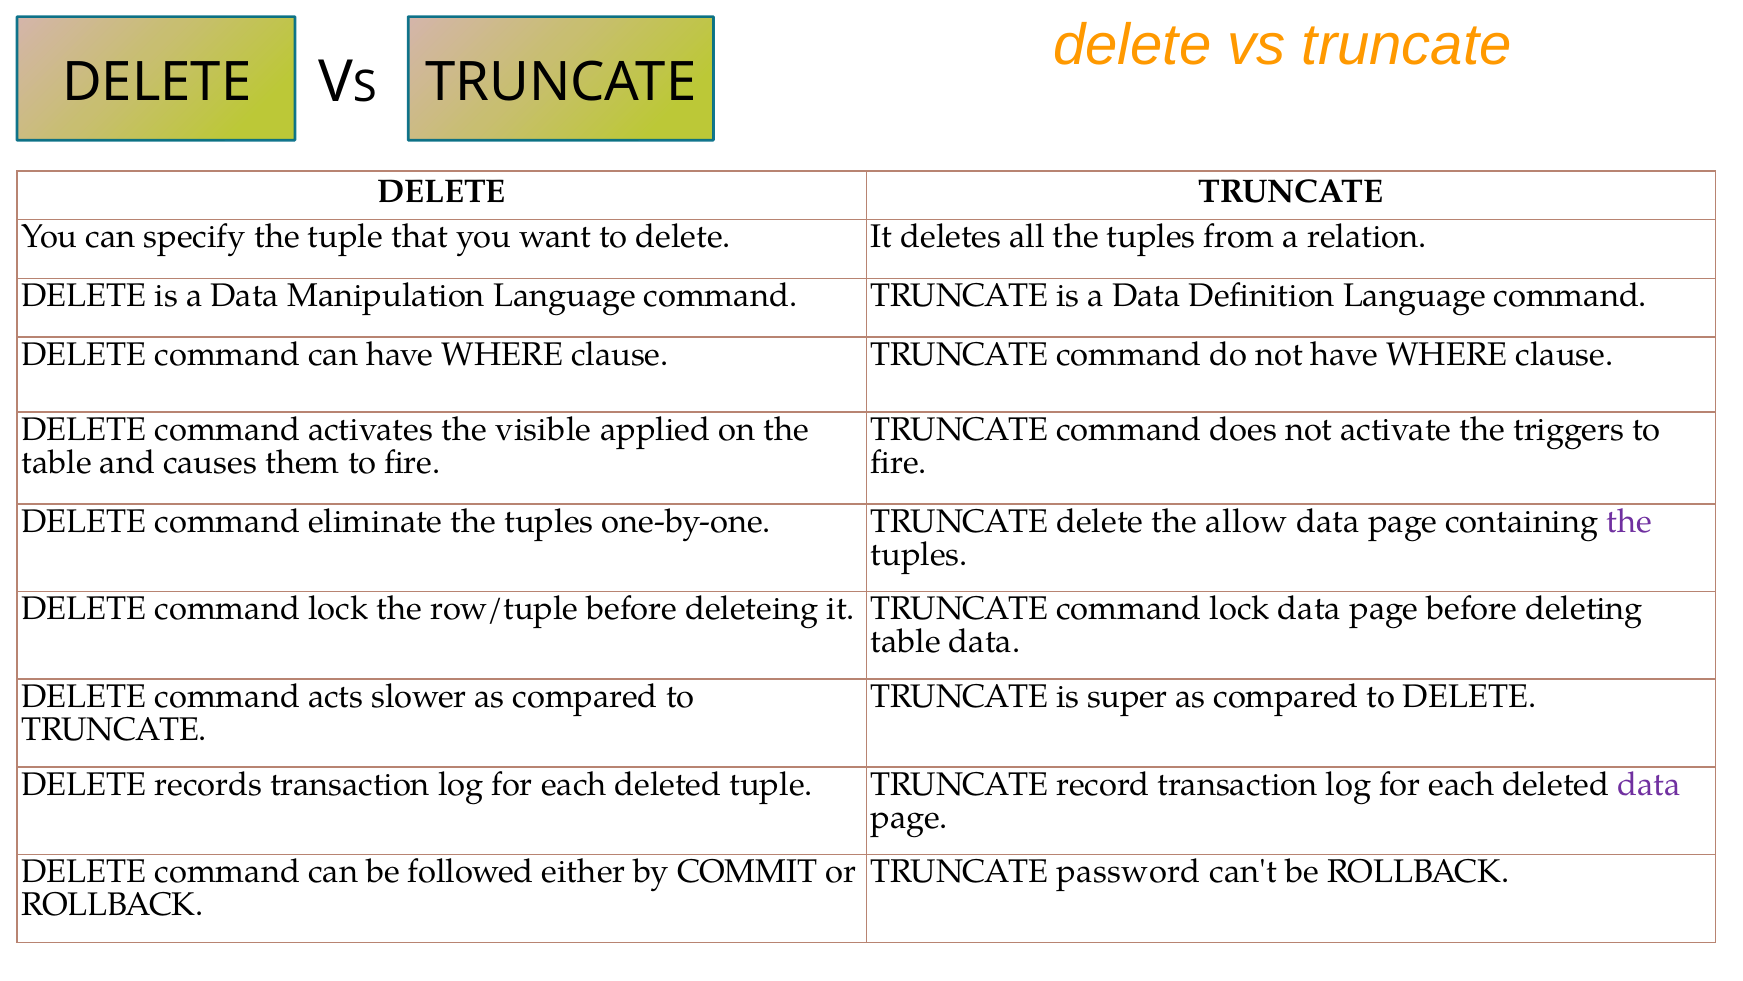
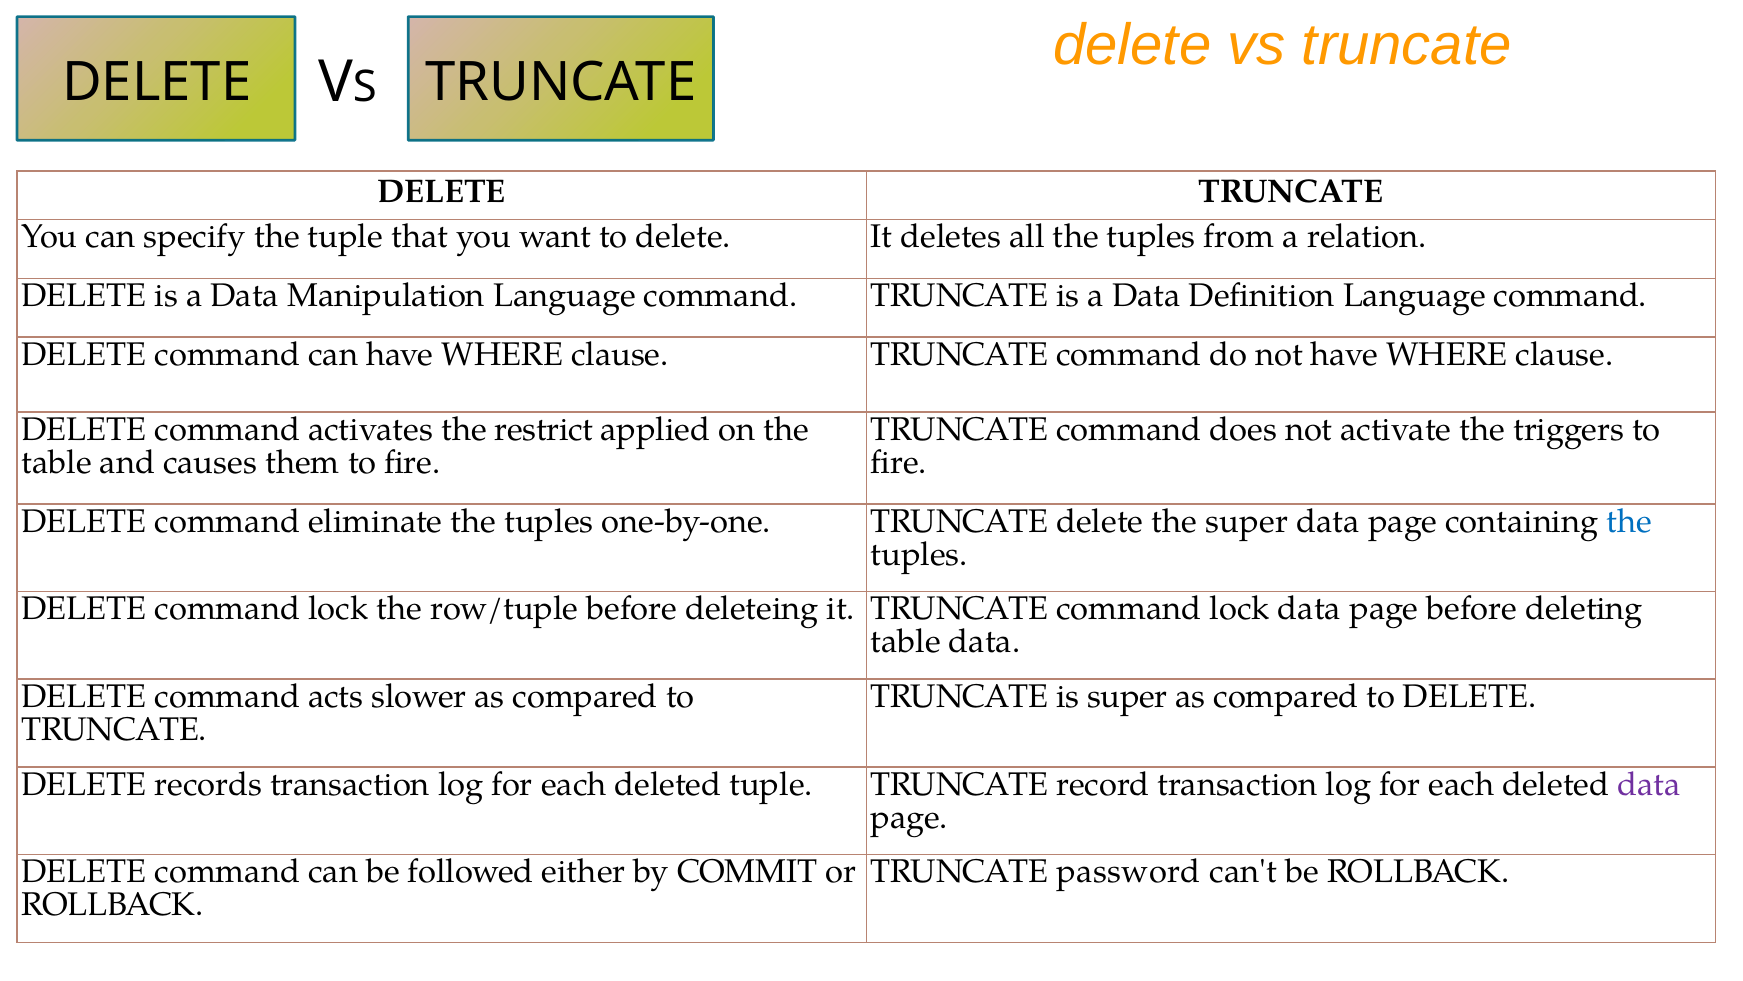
visible: visible -> restrict
the allow: allow -> super
the at (1630, 521) colour: purple -> blue
